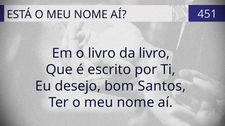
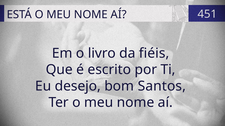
da livro: livro -> fiéis
